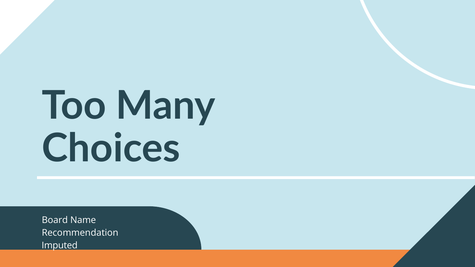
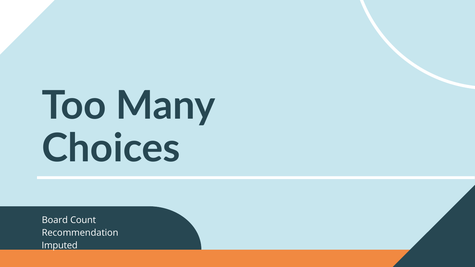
Name: Name -> Count
